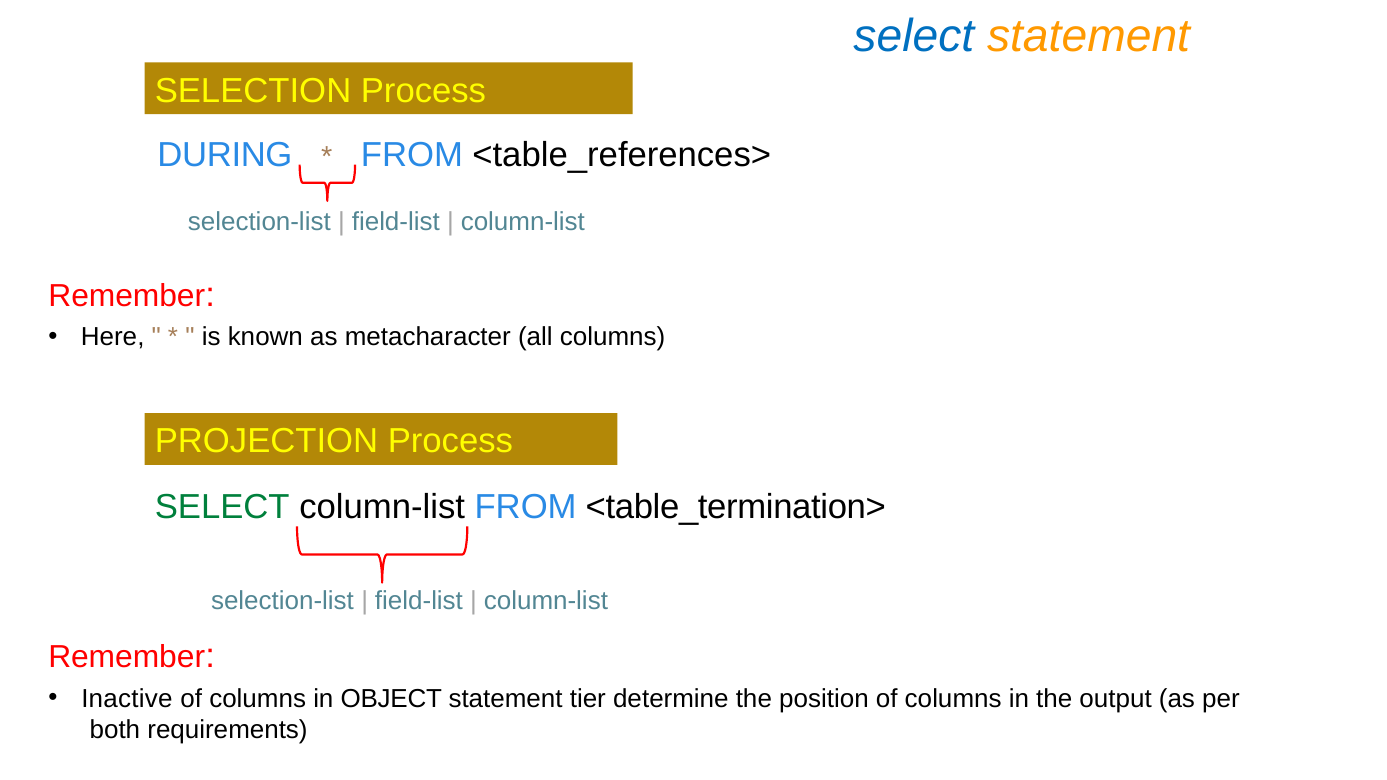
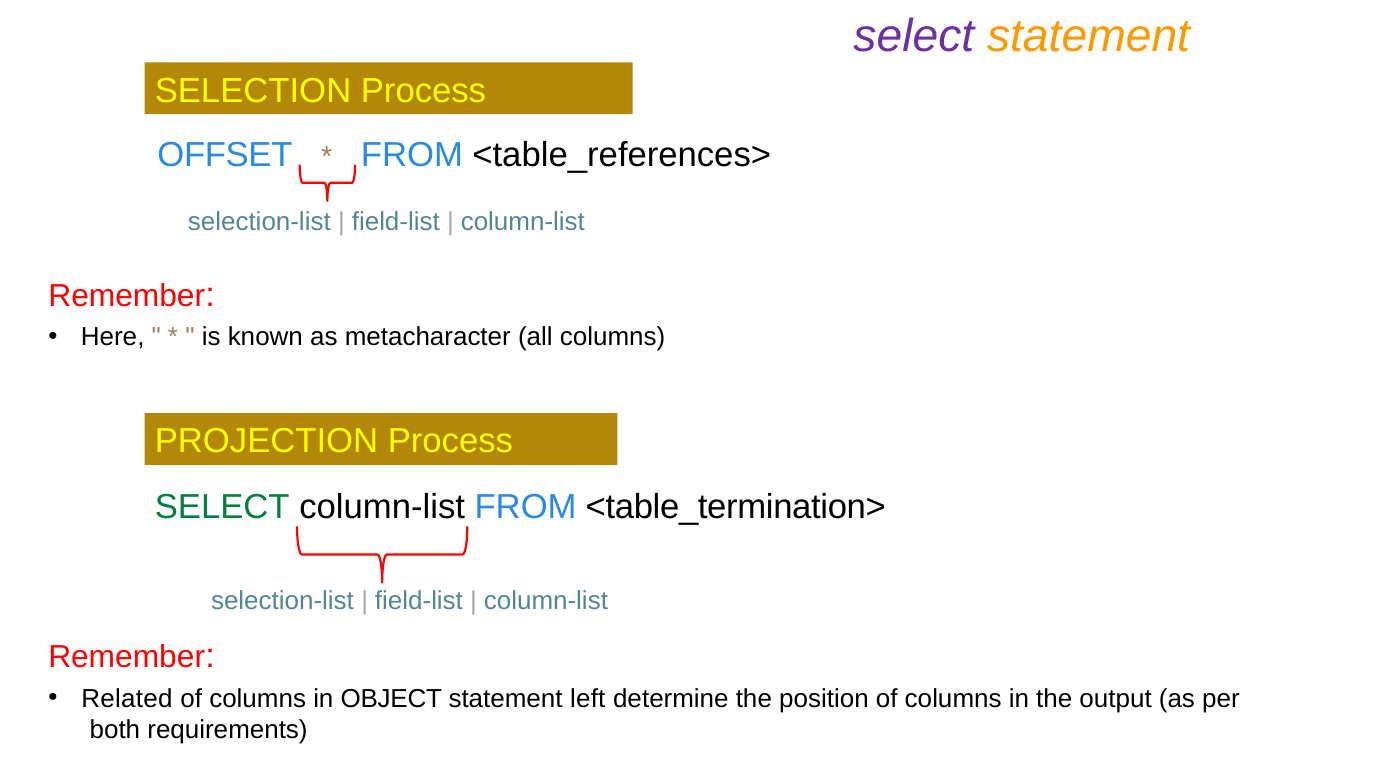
select at (914, 36) colour: blue -> purple
DURING: DURING -> OFFSET
Inactive: Inactive -> Related
tier: tier -> left
